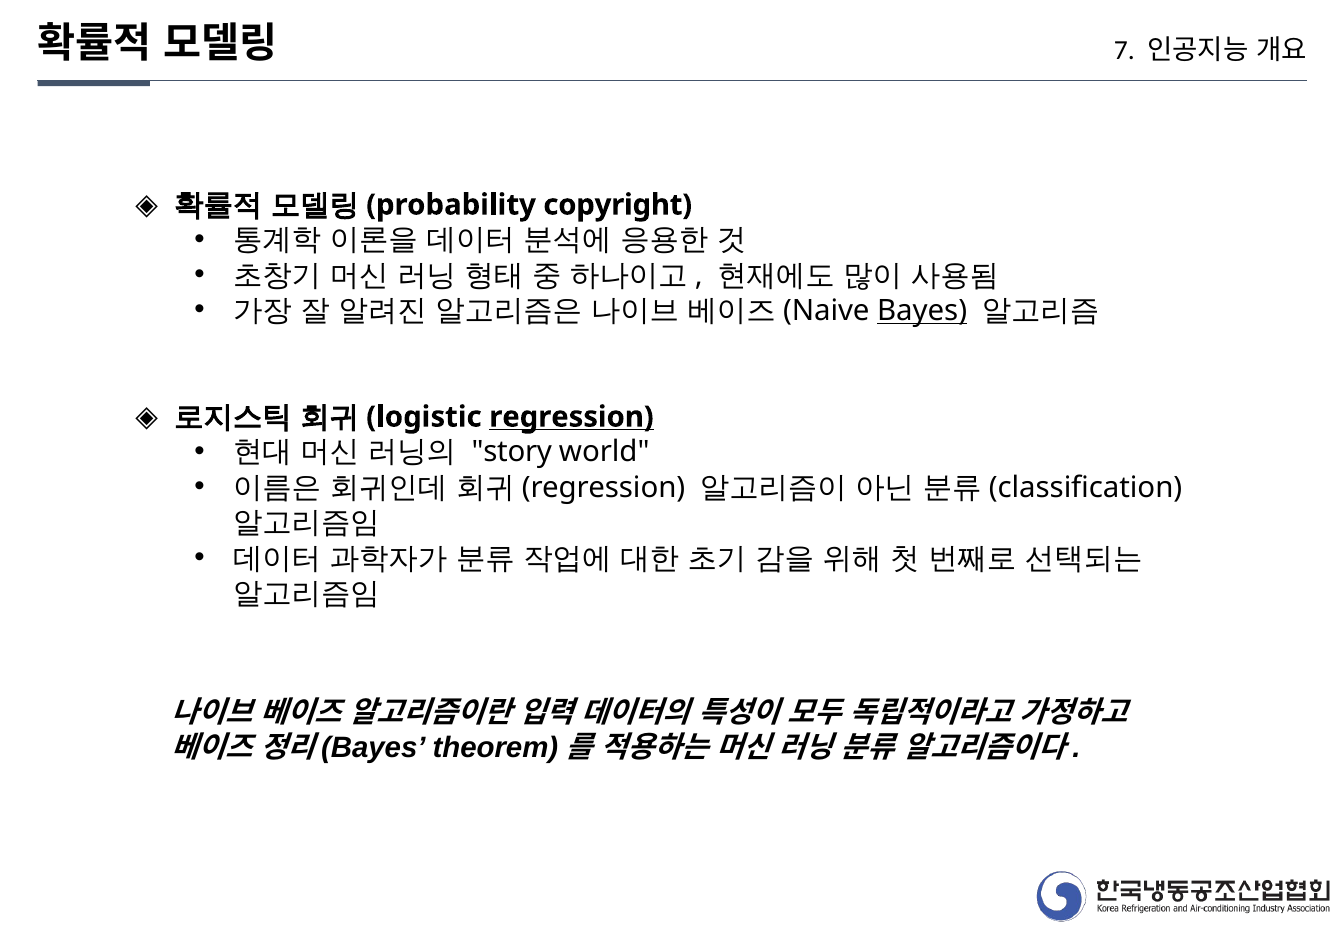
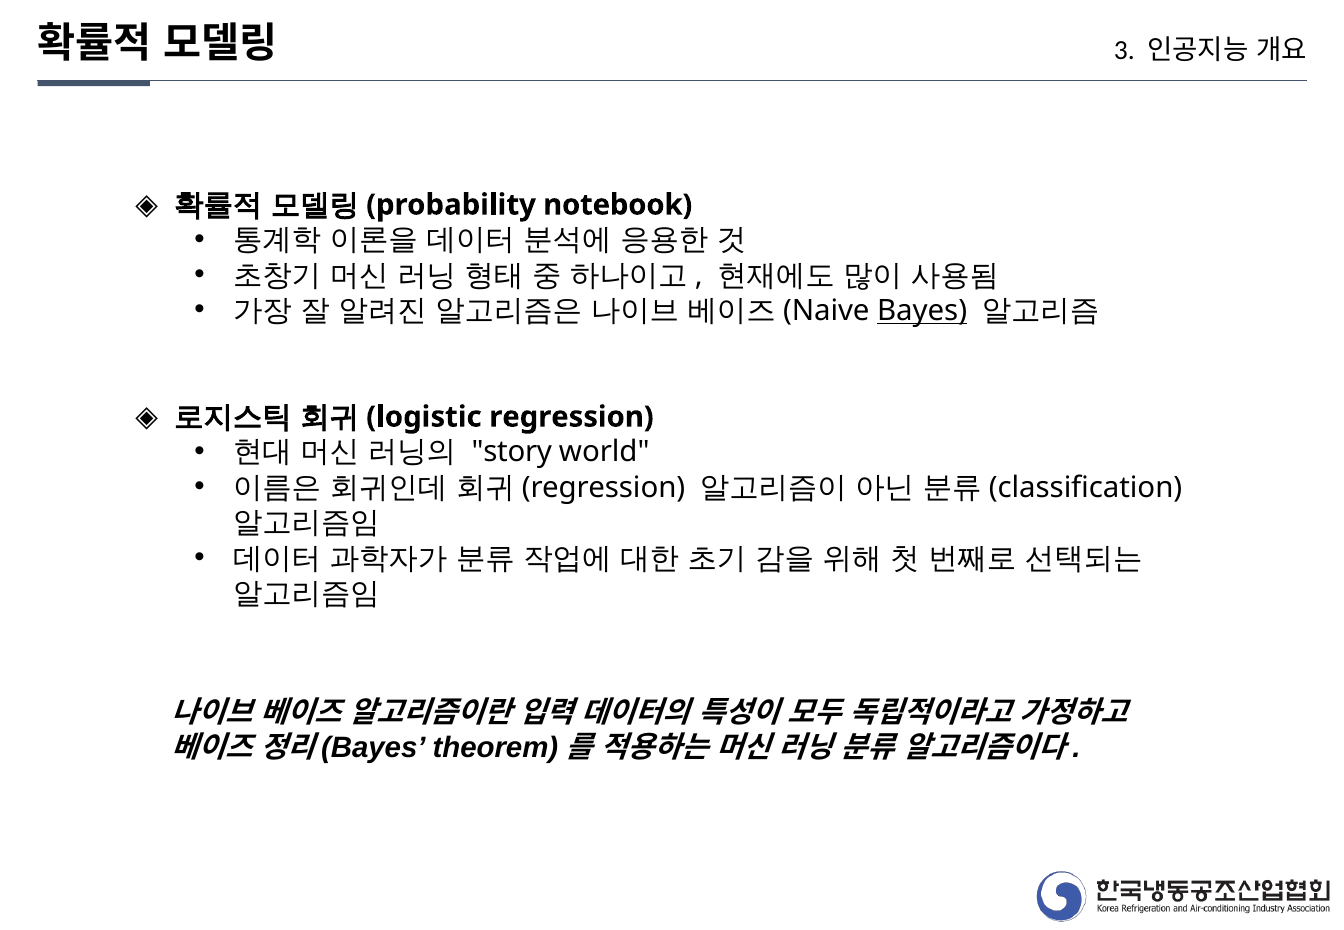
7: 7 -> 3
copyright: copyright -> notebook
regression underline: present -> none
